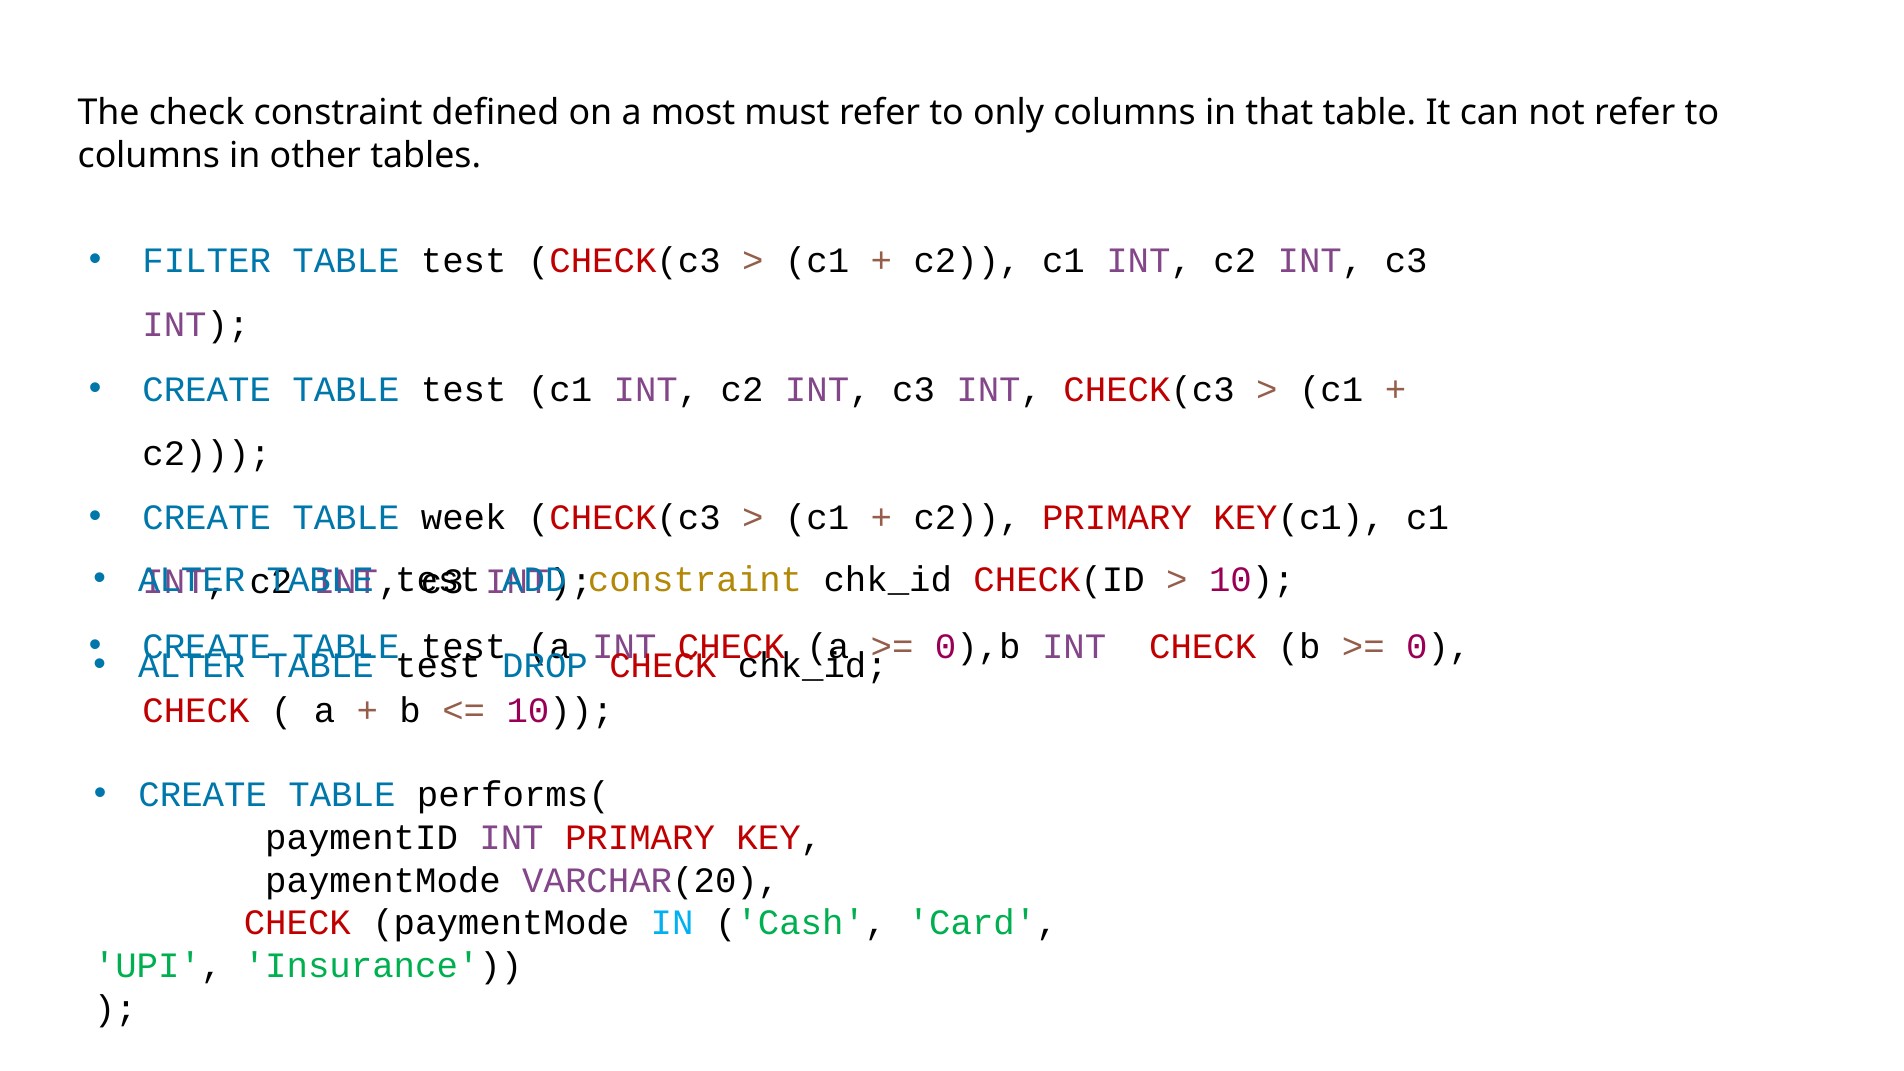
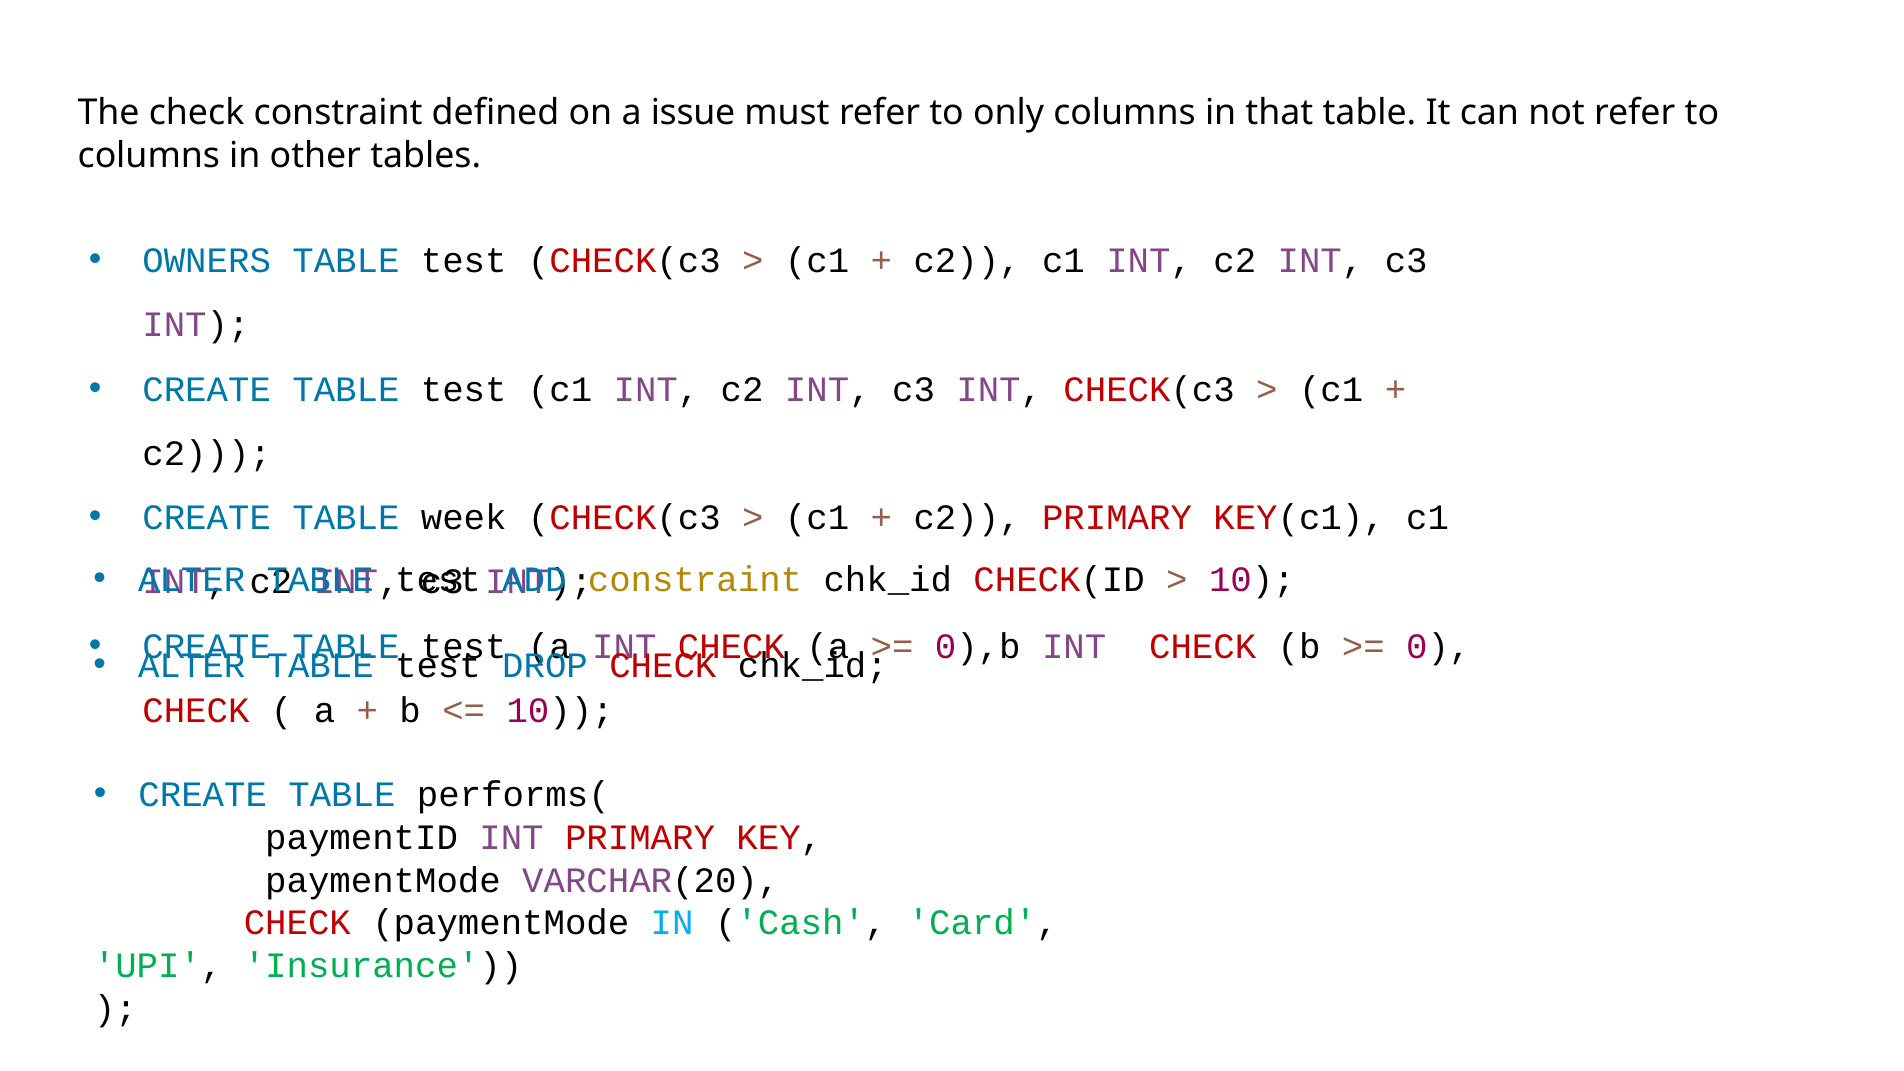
most: most -> issue
FILTER: FILTER -> OWNERS
